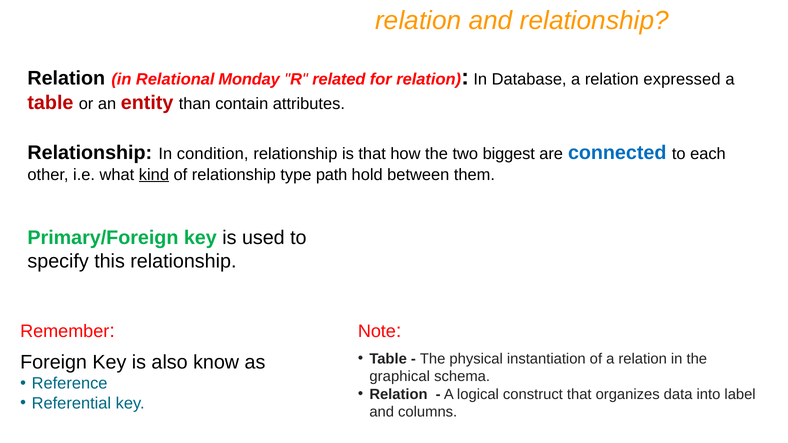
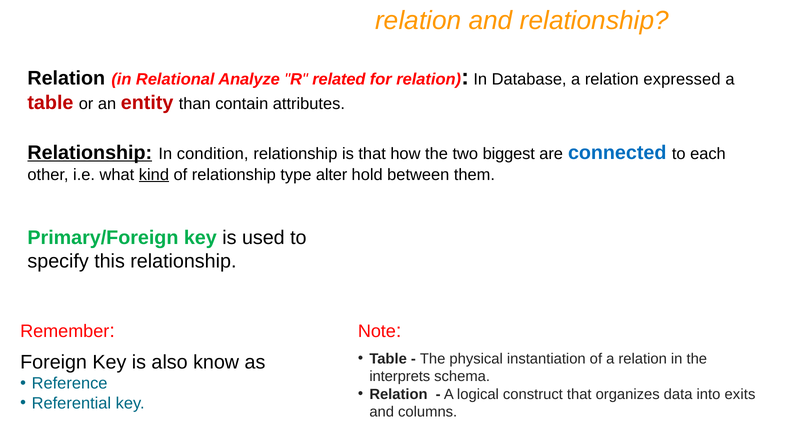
Monday: Monday -> Analyze
Relationship at (90, 153) underline: none -> present
path: path -> alter
graphical: graphical -> interprets
label: label -> exits
